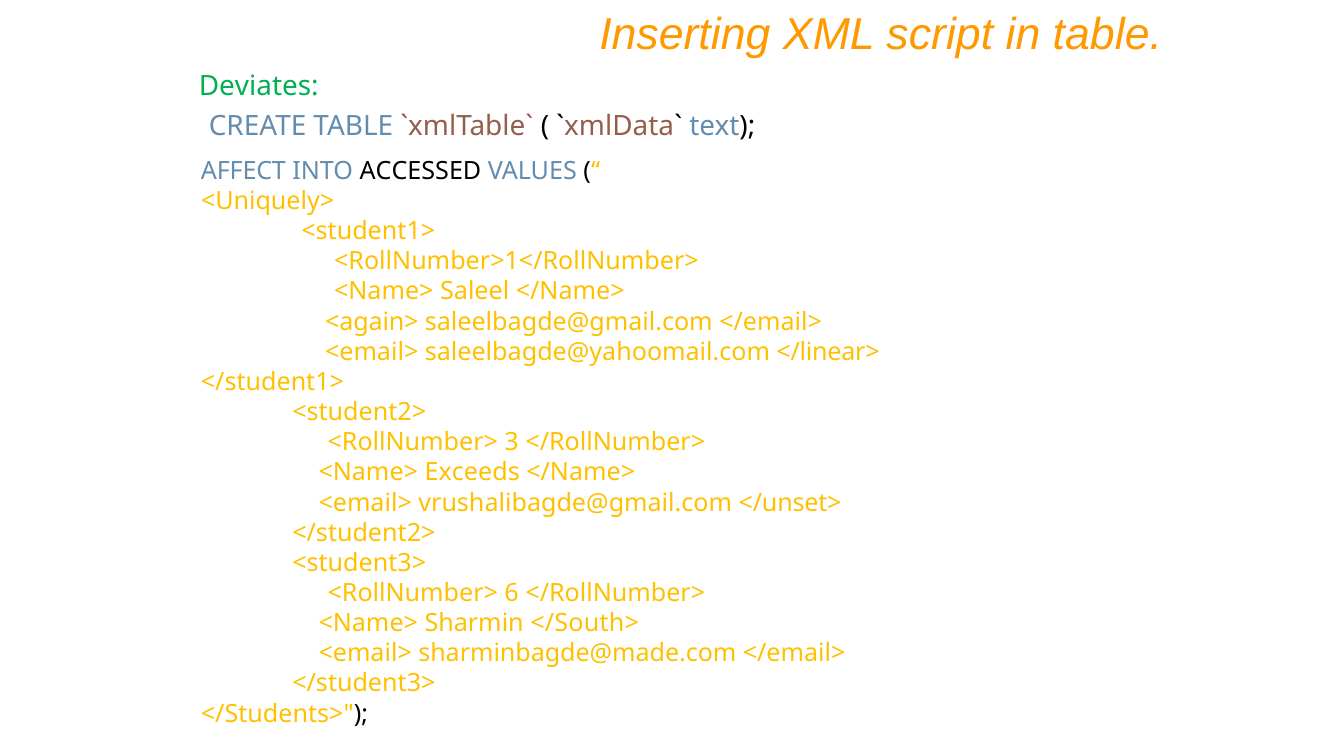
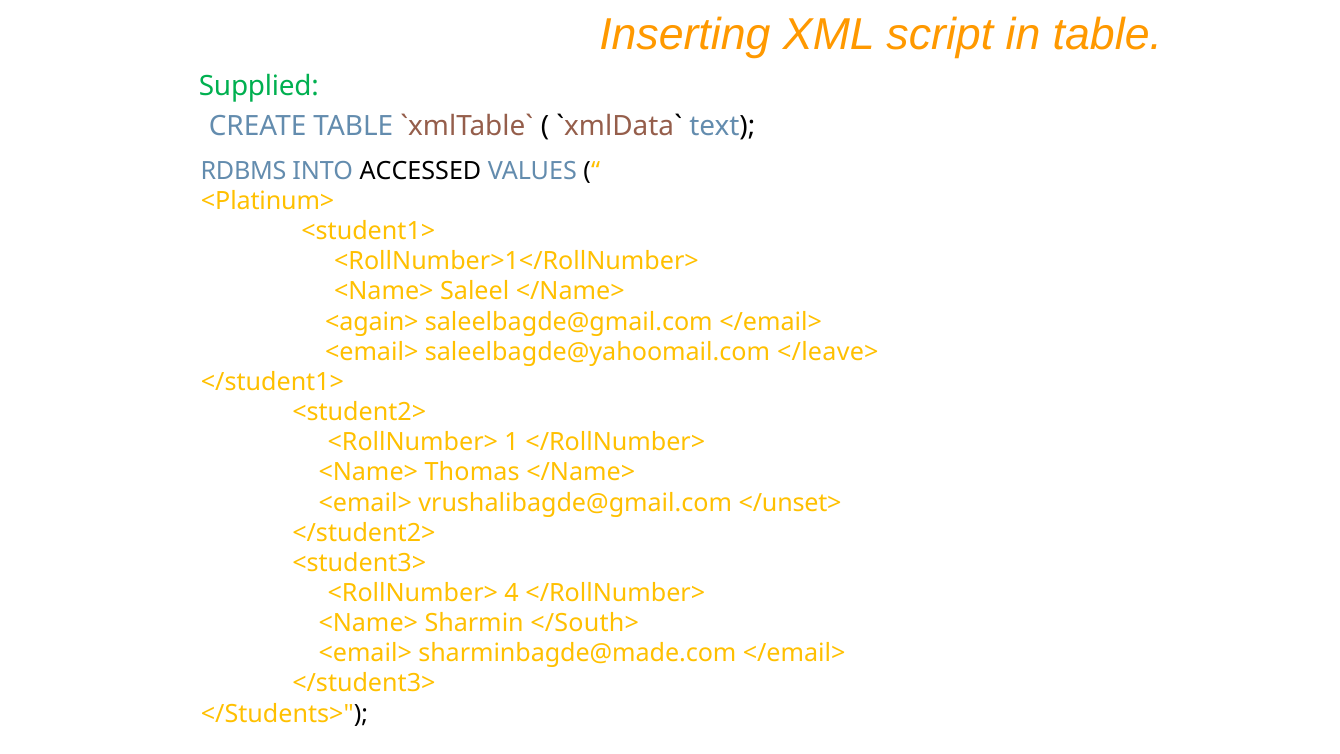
Deviates: Deviates -> Supplied
AFFECT: AFFECT -> RDBMS
<Uniquely>: <Uniquely> -> <Platinum>
</linear>: </linear> -> </leave>
3: 3 -> 1
Exceeds: Exceeds -> Thomas
6: 6 -> 4
